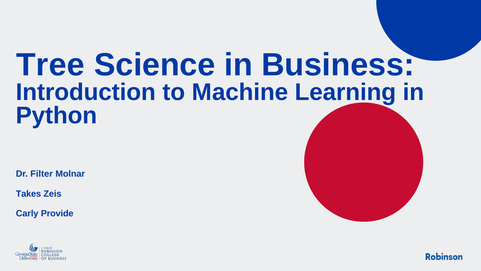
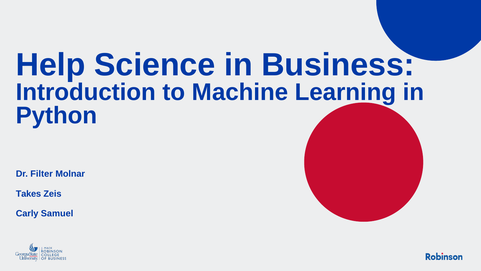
Tree: Tree -> Help
Provide: Provide -> Samuel
